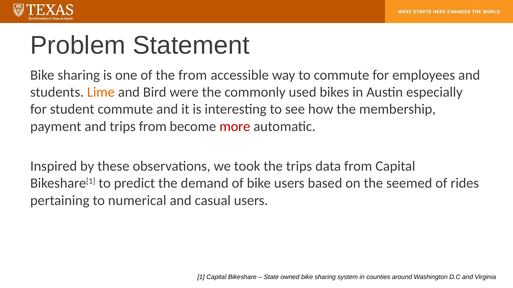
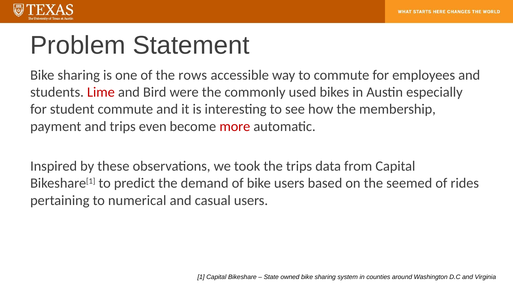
the from: from -> rows
Lime colour: orange -> red
trips from: from -> even
